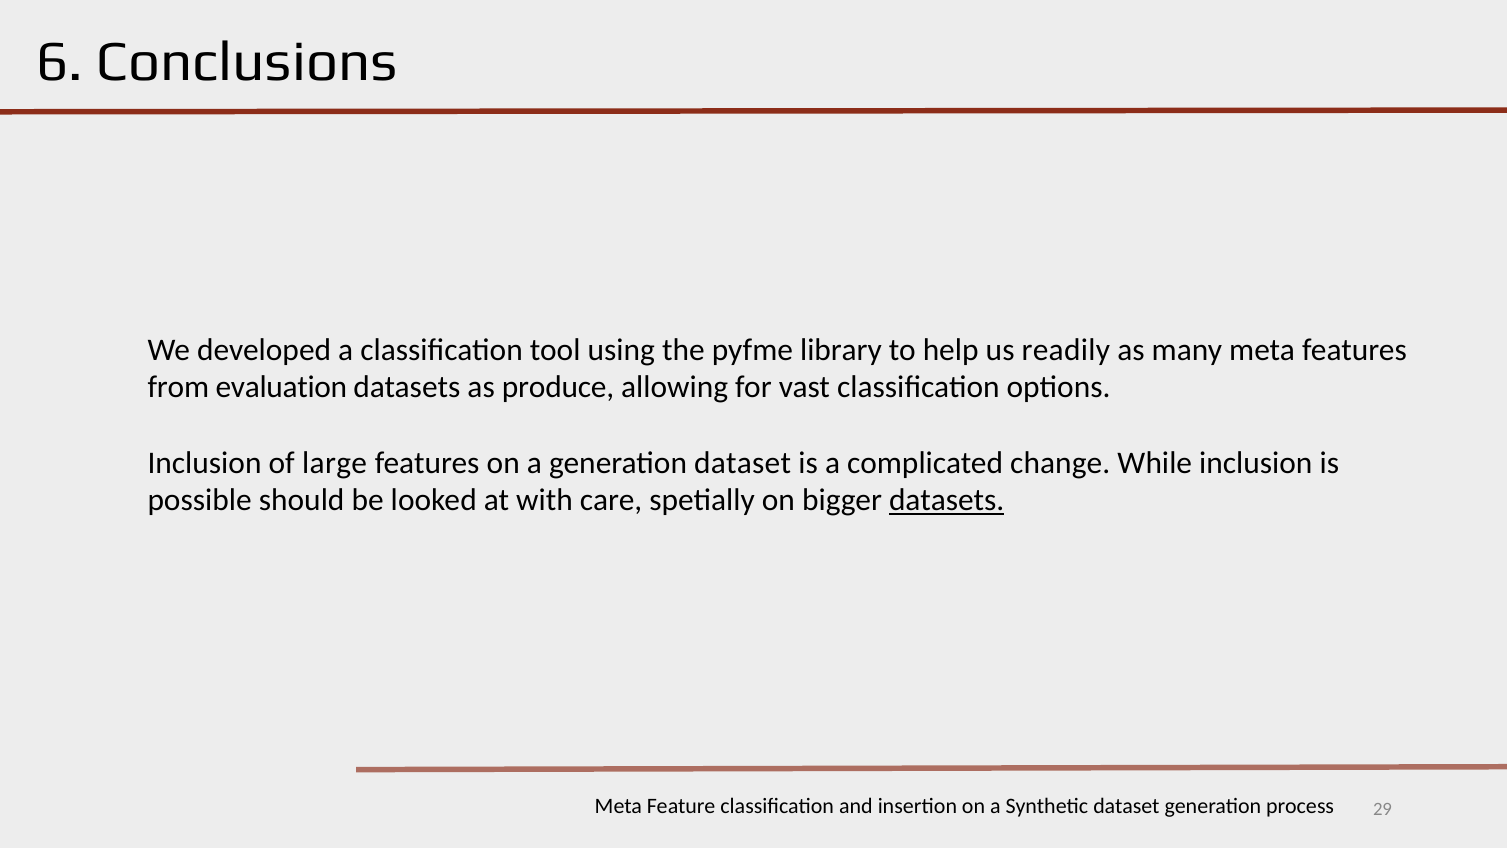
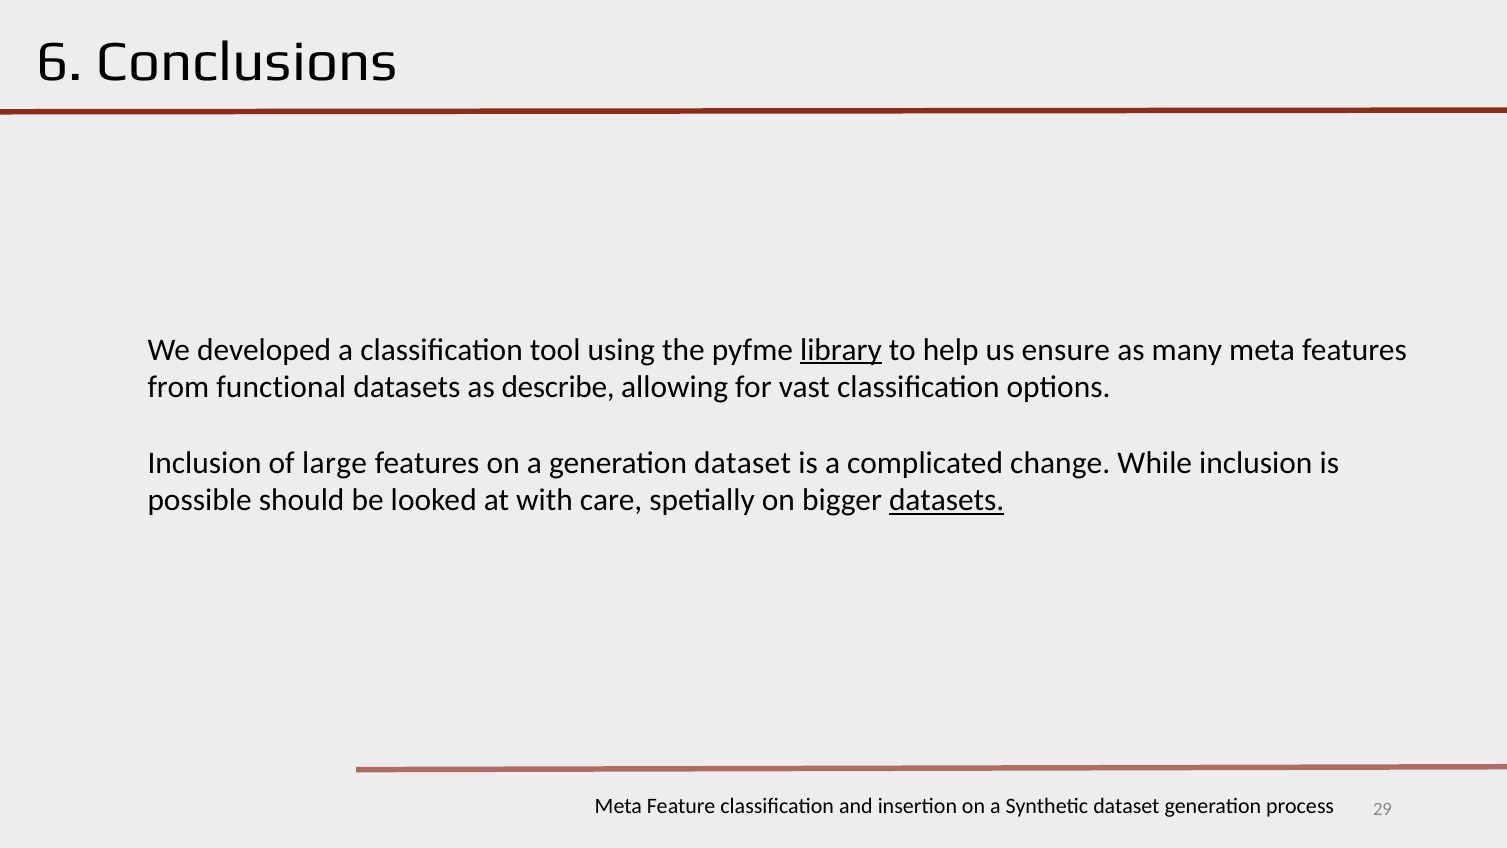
library underline: none -> present
readily: readily -> ensure
evaluation: evaluation -> functional
produce: produce -> describe
